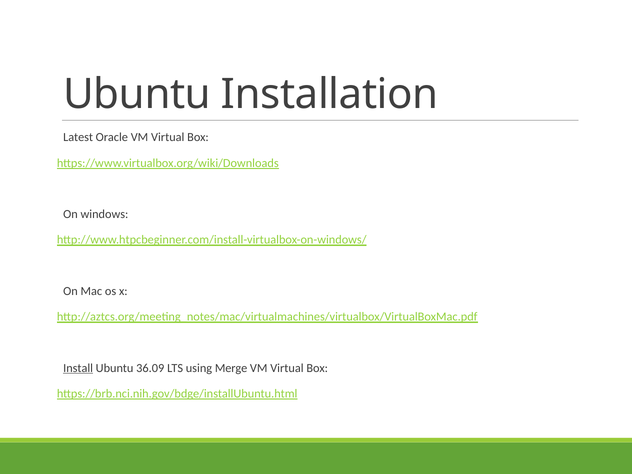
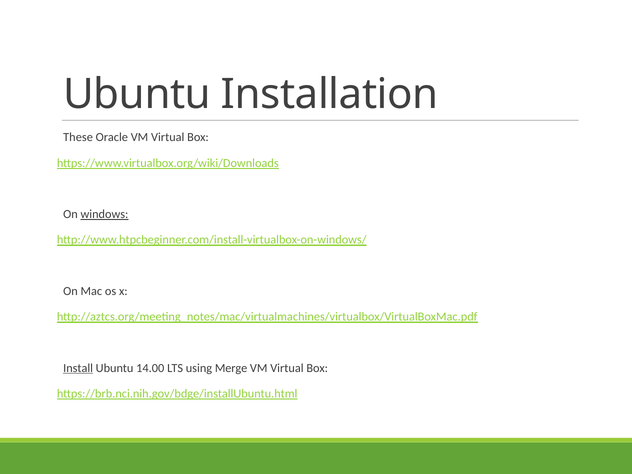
Latest: Latest -> These
windows underline: none -> present
36.09: 36.09 -> 14.00
